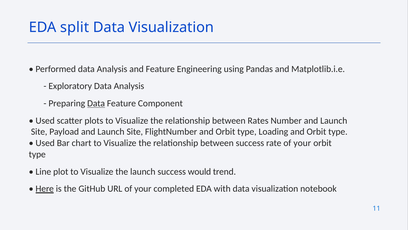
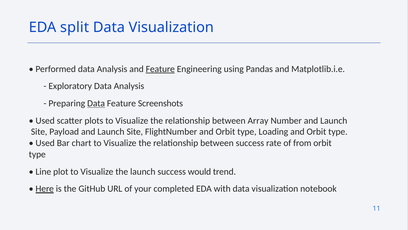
Feature at (160, 69) underline: none -> present
Component: Component -> Screenshots
Rates: Rates -> Array
rate of your: your -> from
